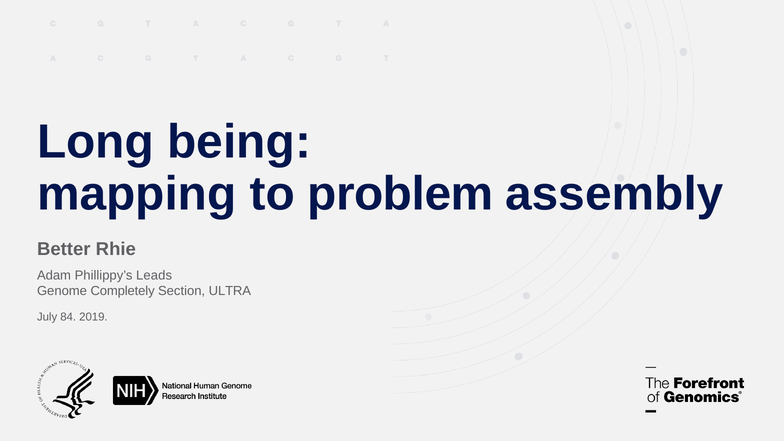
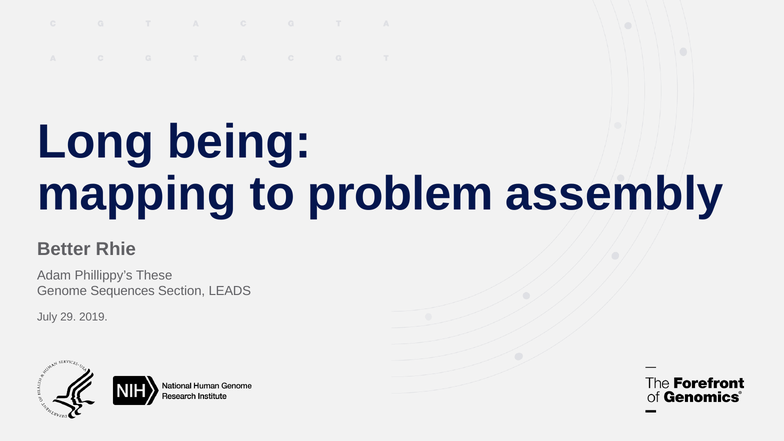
Leads: Leads -> These
Completely: Completely -> Sequences
ULTRA: ULTRA -> LEADS
84: 84 -> 29
